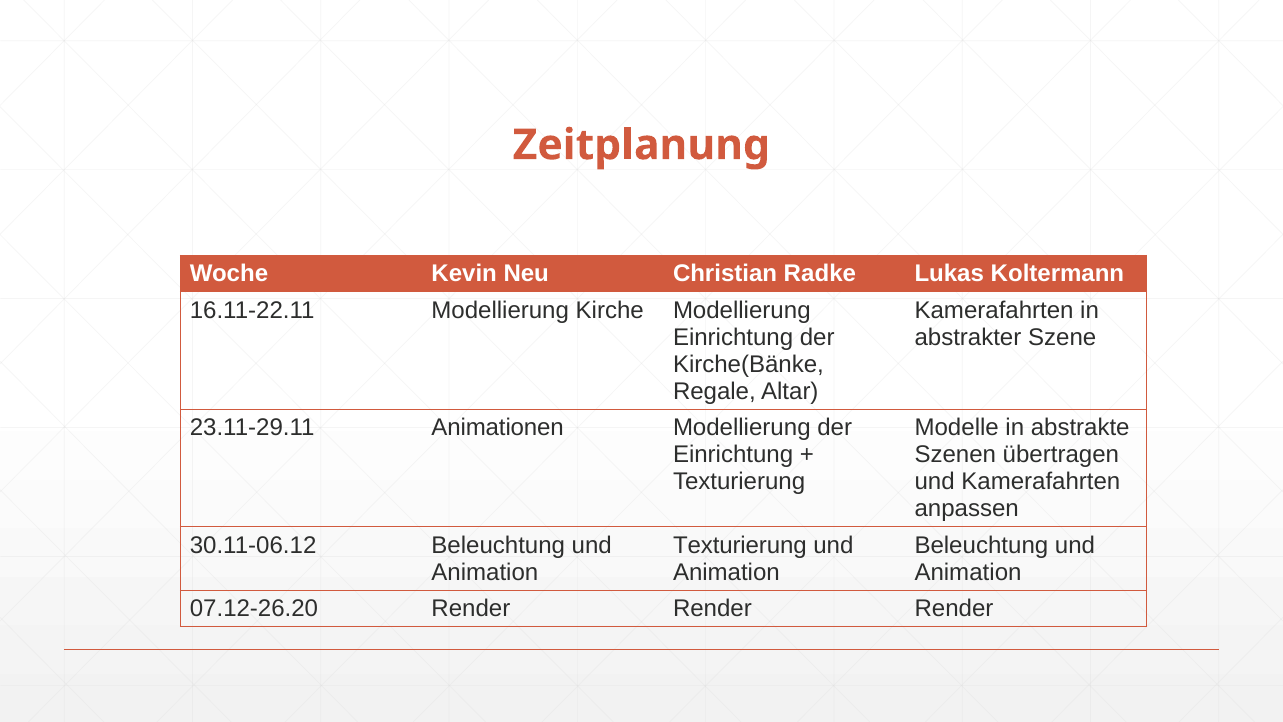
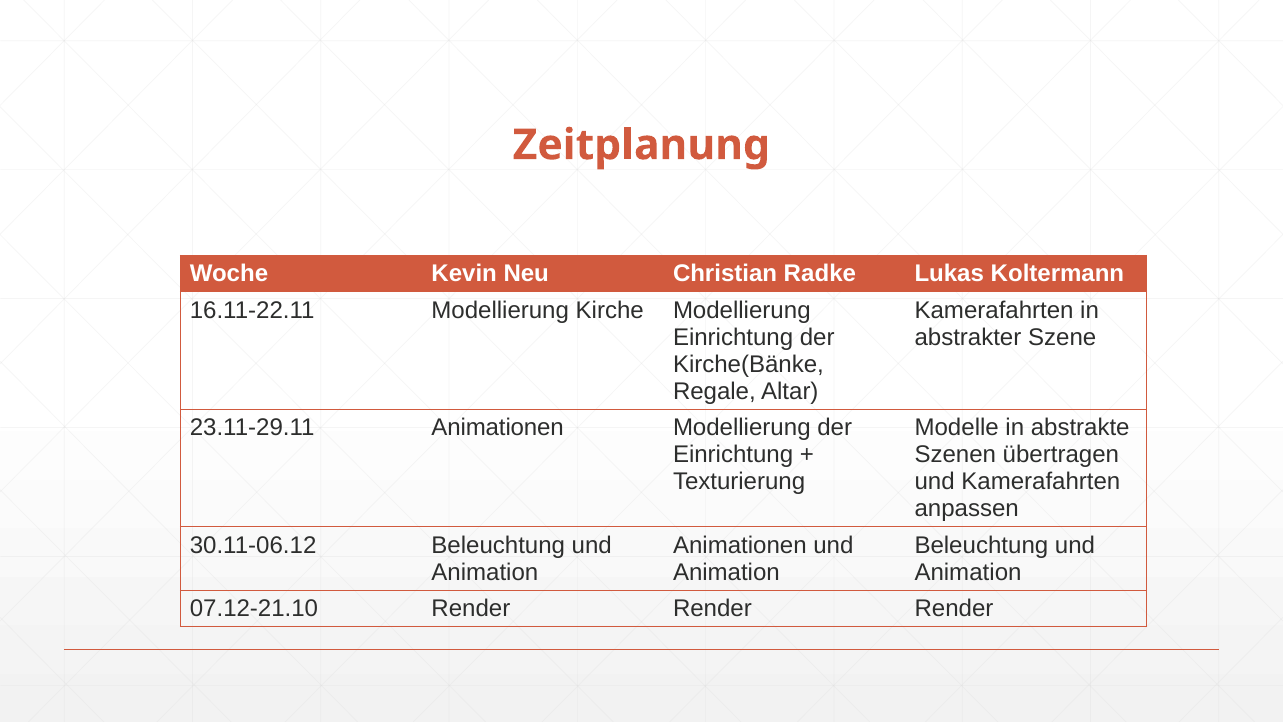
Texturierung at (740, 545): Texturierung -> Animationen
07.12-26.20: 07.12-26.20 -> 07.12-21.10
